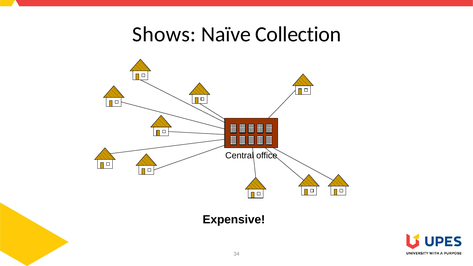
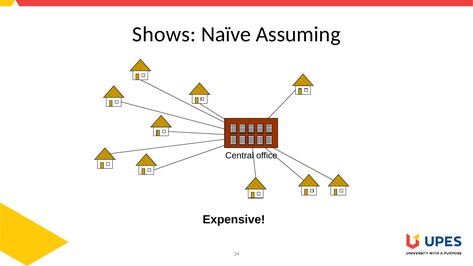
Collection: Collection -> Assuming
